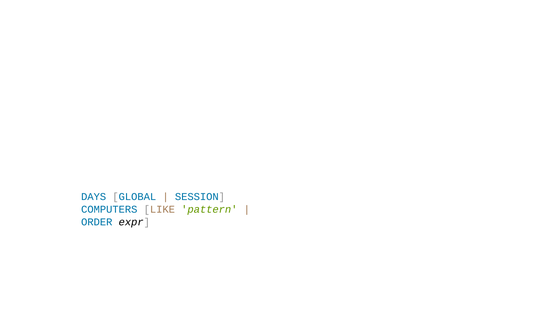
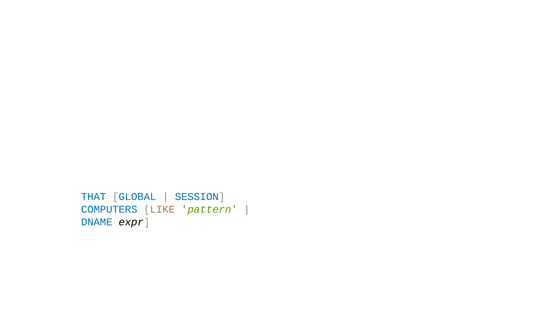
DAYS: DAYS -> THAT
ORDER: ORDER -> DNAME
